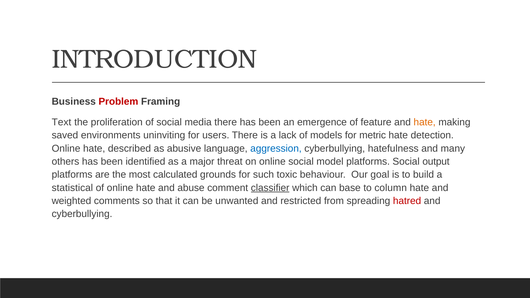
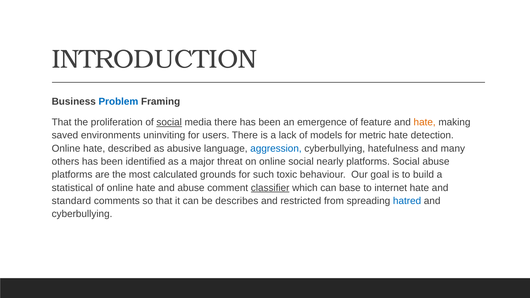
Problem colour: red -> blue
Text at (62, 122): Text -> That
social at (169, 122) underline: none -> present
model: model -> nearly
Social output: output -> abuse
column: column -> internet
weighted: weighted -> standard
unwanted: unwanted -> describes
hatred colour: red -> blue
